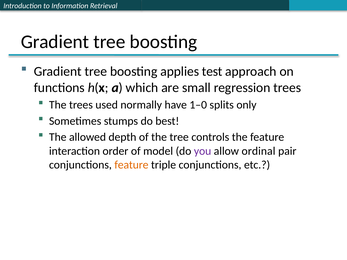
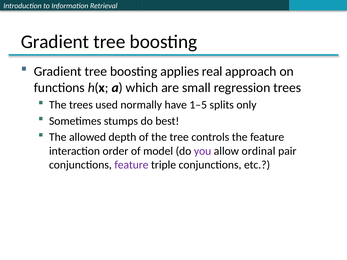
test: test -> real
1–0: 1–0 -> 1–5
feature at (131, 165) colour: orange -> purple
